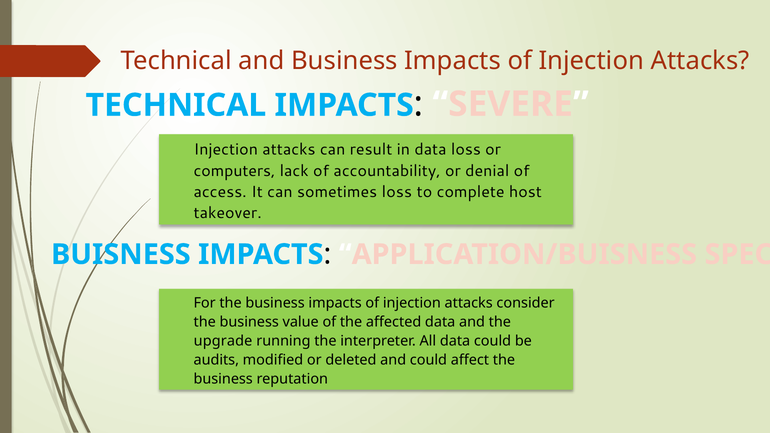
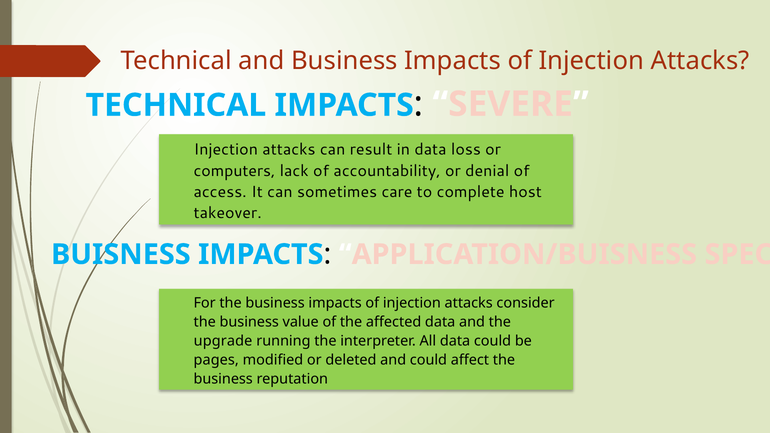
sometimes loss: loss -> care
audits: audits -> pages
